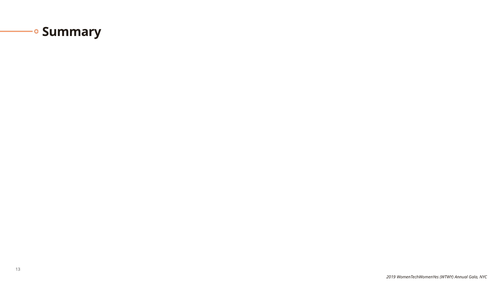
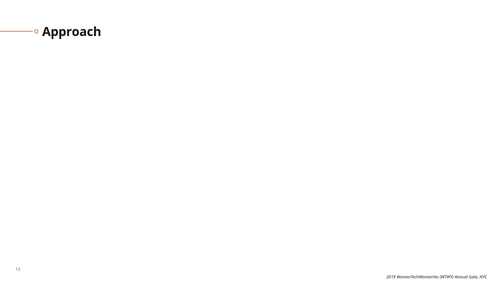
Summary: Summary -> Approach
